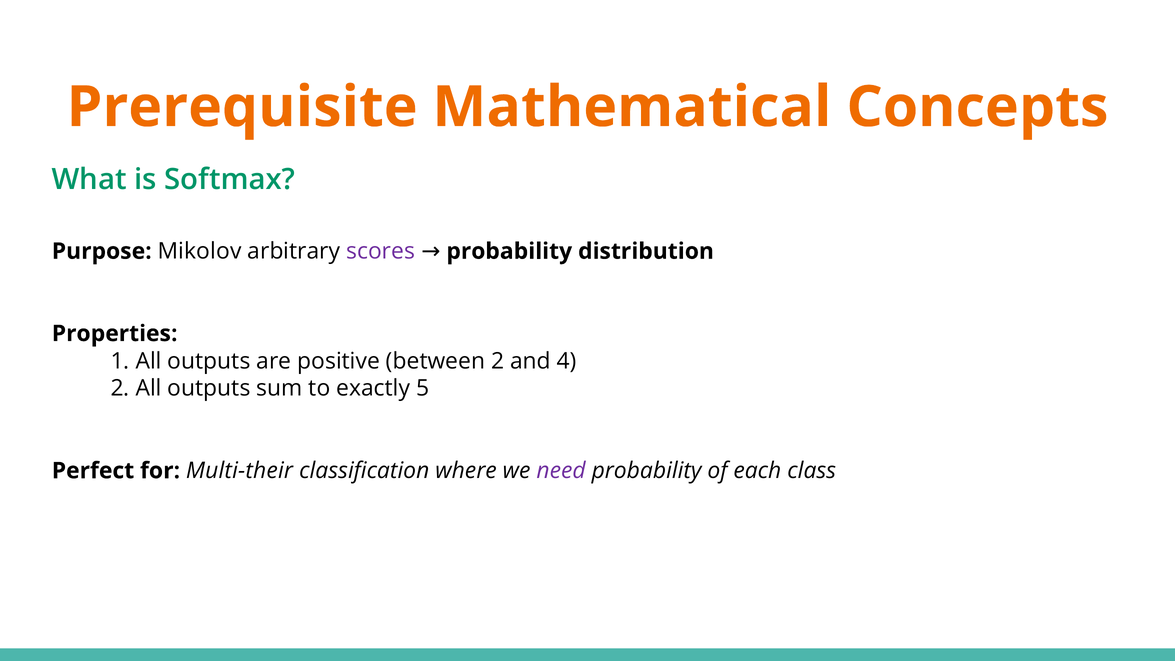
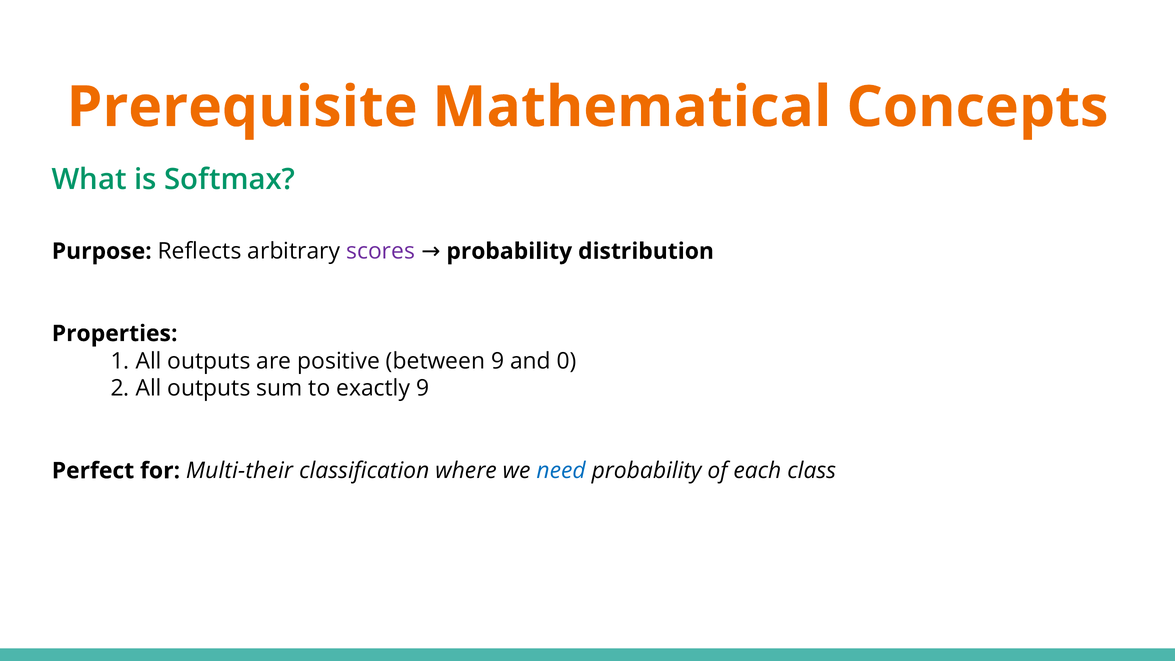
Mikolov: Mikolov -> Reflects
between 2: 2 -> 9
4: 4 -> 0
exactly 5: 5 -> 9
need colour: purple -> blue
